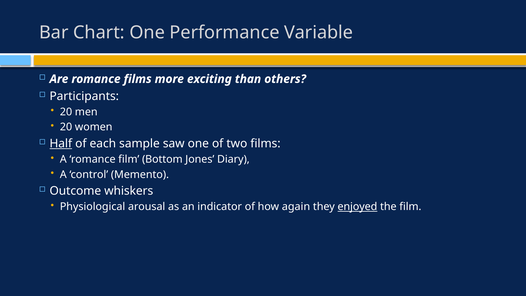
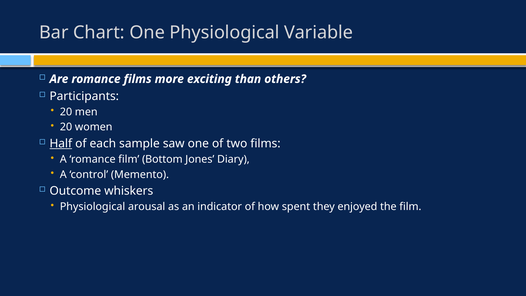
One Performance: Performance -> Physiological
again: again -> spent
enjoyed underline: present -> none
